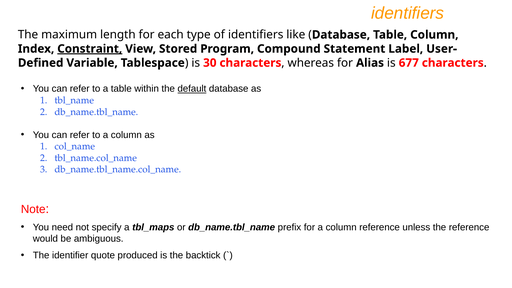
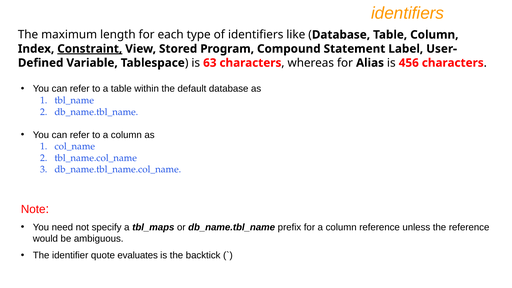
30: 30 -> 63
677: 677 -> 456
default underline: present -> none
produced: produced -> evaluates
